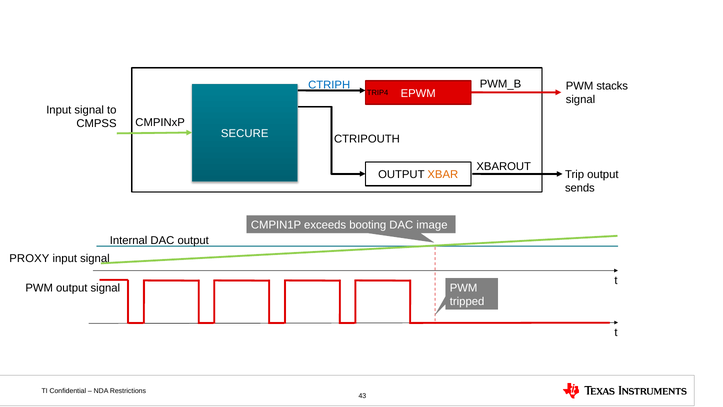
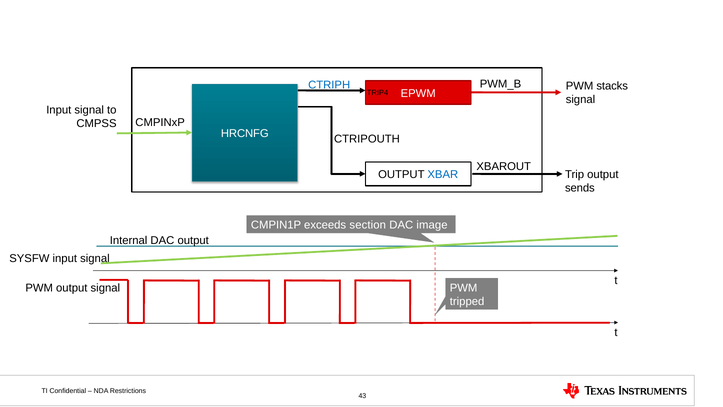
SECURE: SECURE -> HRCNFG
XBAR colour: orange -> blue
booting: booting -> section
PROXY: PROXY -> SYSFW
